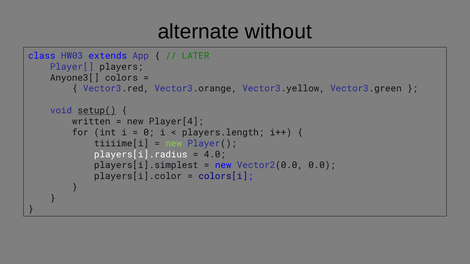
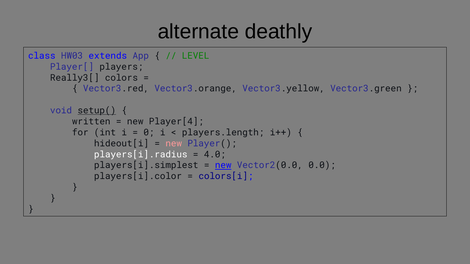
without: without -> deathly
LATER: LATER -> LEVEL
Anyone3[: Anyone3[ -> Really3[
tiiiime[i: tiiiime[i -> hideout[i
new at (174, 144) colour: light green -> pink
new at (223, 166) underline: none -> present
